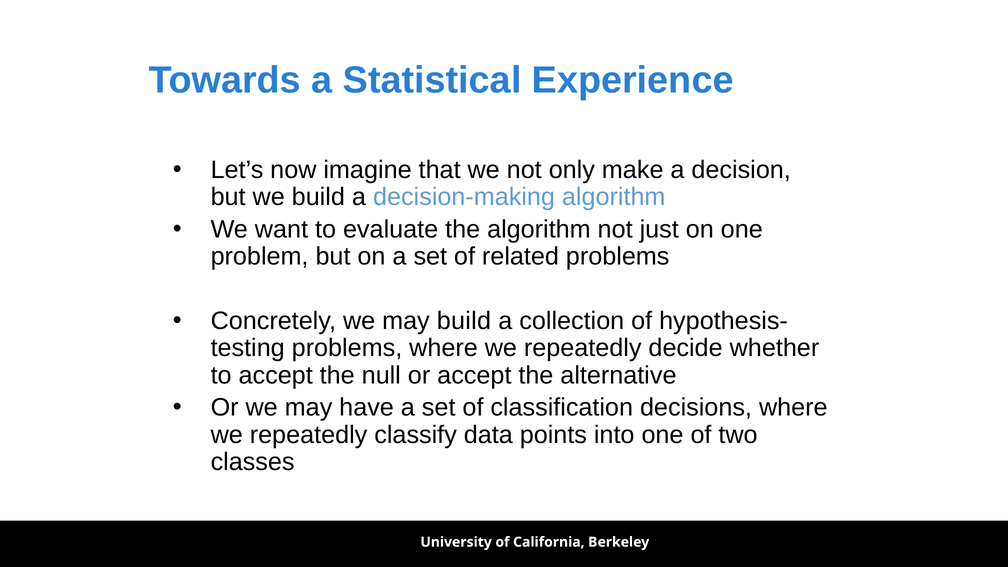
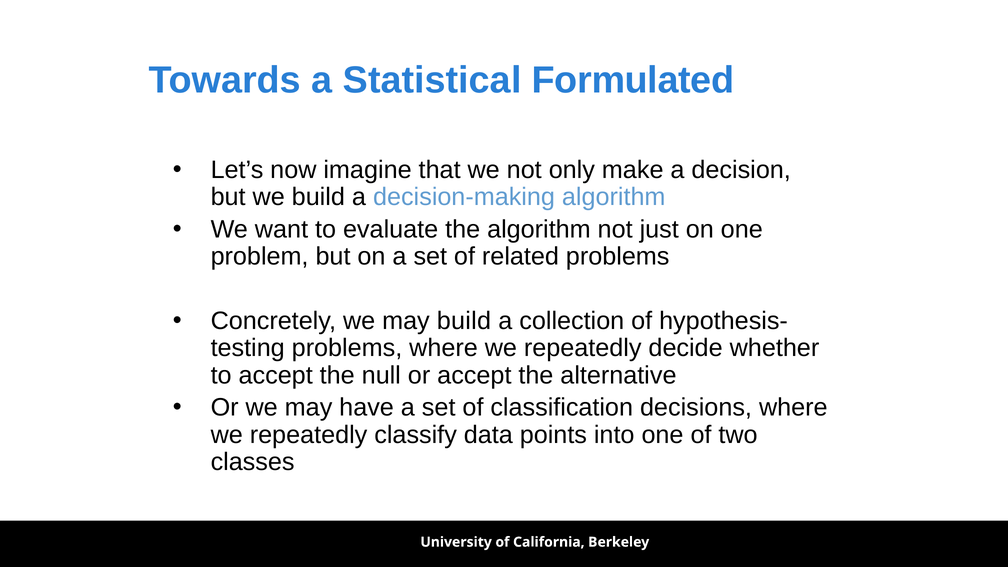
Experience: Experience -> Formulated
